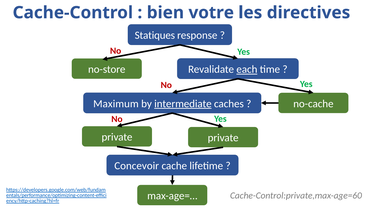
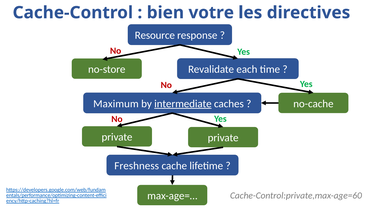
Statiques: Statiques -> Resource
each underline: present -> none
Concevoir: Concevoir -> Freshness
